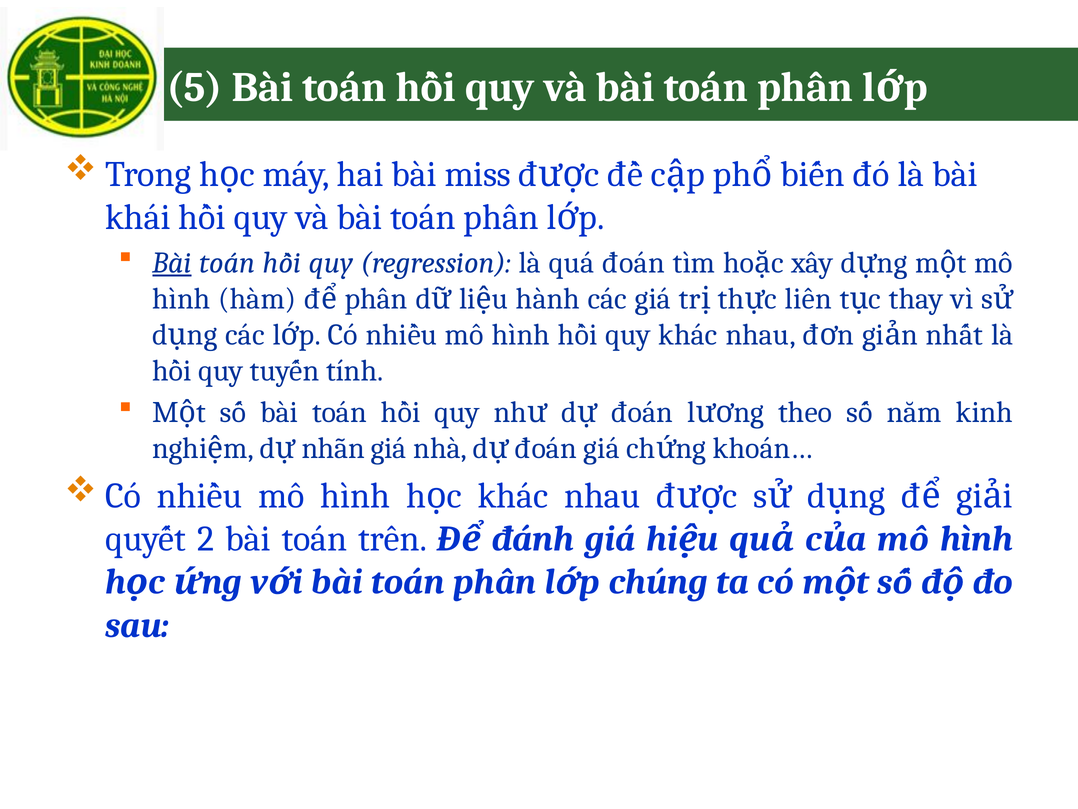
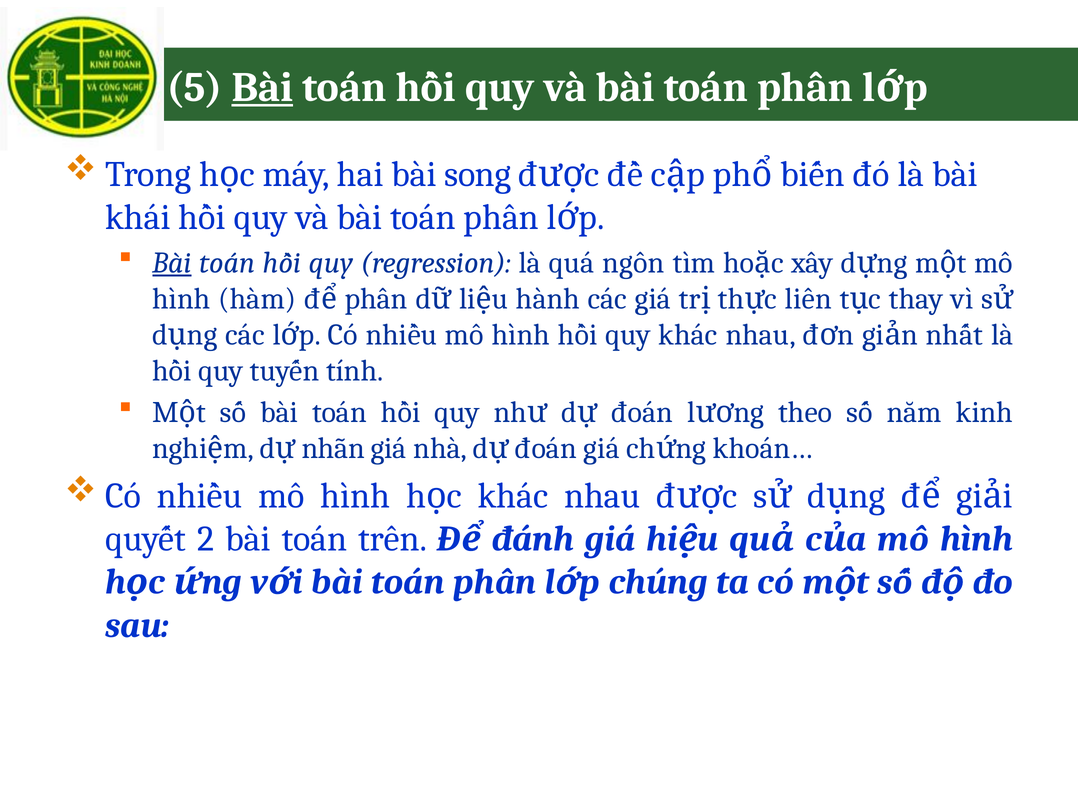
Bài at (262, 87) underline: none -> present
miss: miss -> song
quá đoán: đoán -> ngôn
